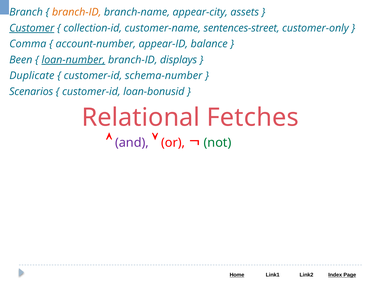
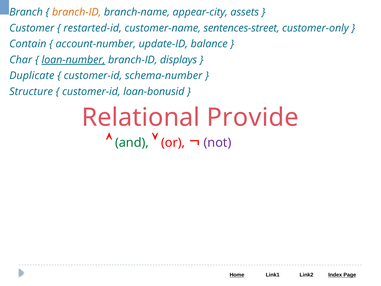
Customer underline: present -> none
collection-id: collection-id -> restarted-id
Comma: Comma -> Contain
appear-ID: appear-ID -> update-ID
Been: Been -> Char
Scenarios: Scenarios -> Structure
Fetches: Fetches -> Provide
and colour: purple -> green
not colour: green -> purple
